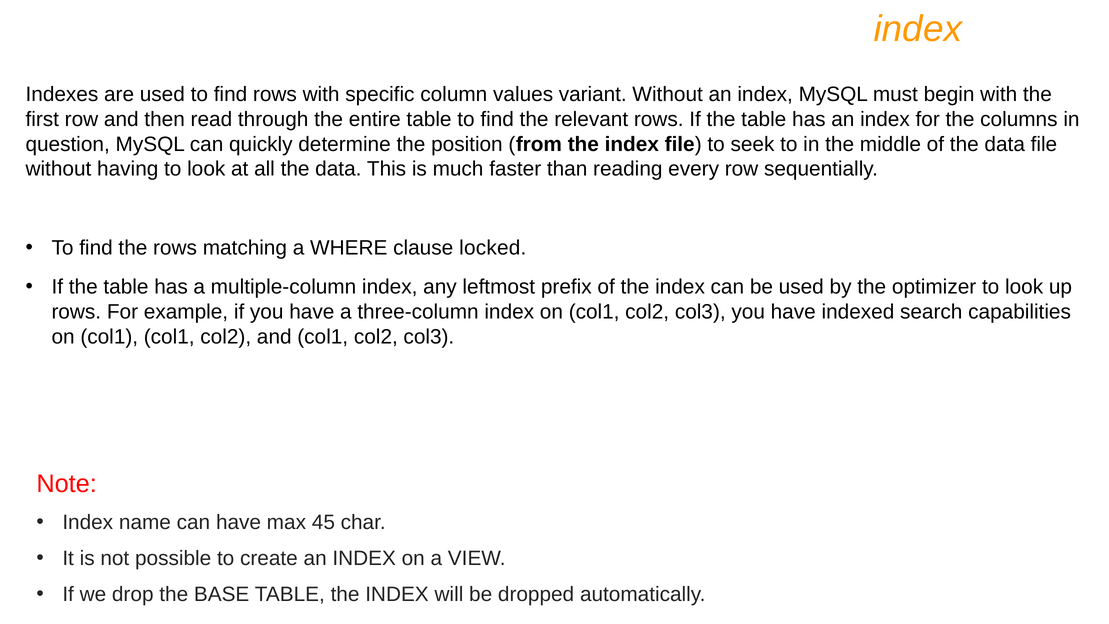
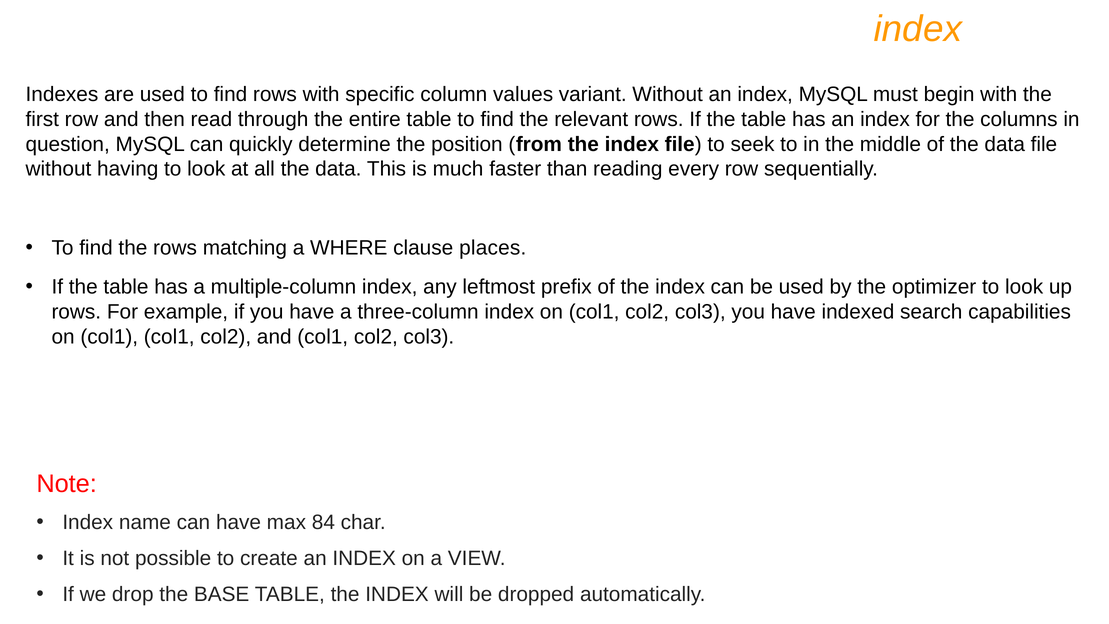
locked: locked -> places
45: 45 -> 84
